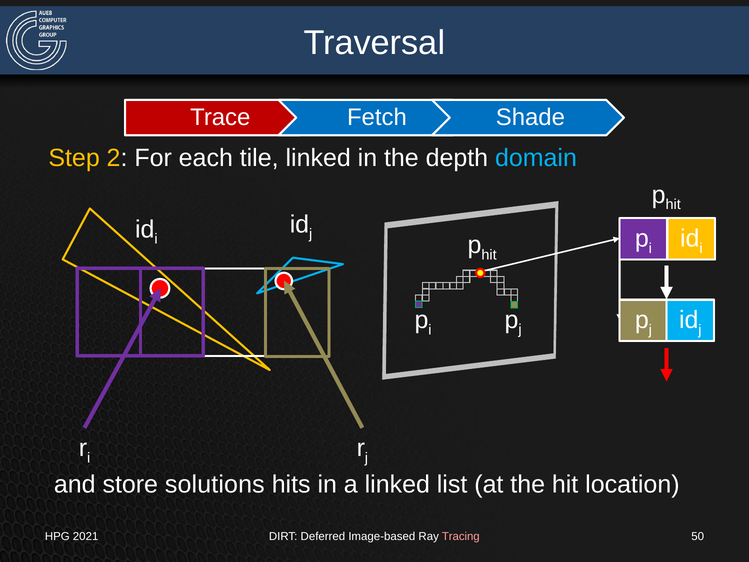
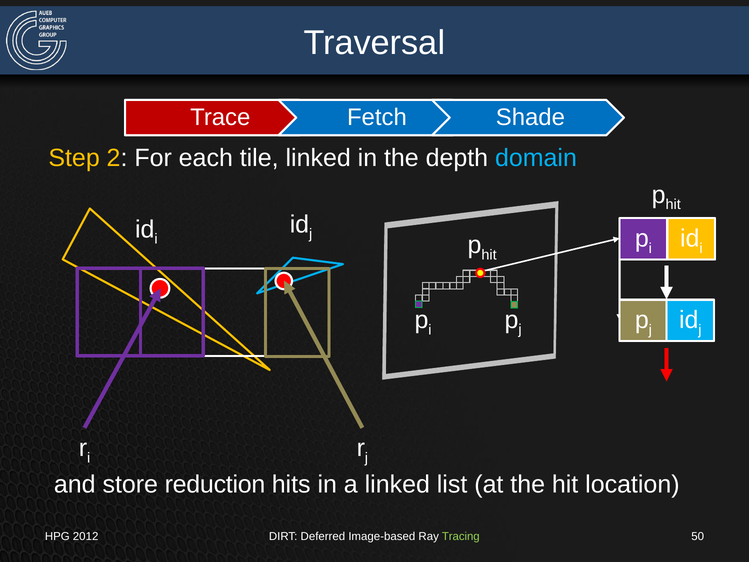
solutions: solutions -> reduction
2021: 2021 -> 2012
Tracing colour: pink -> light green
